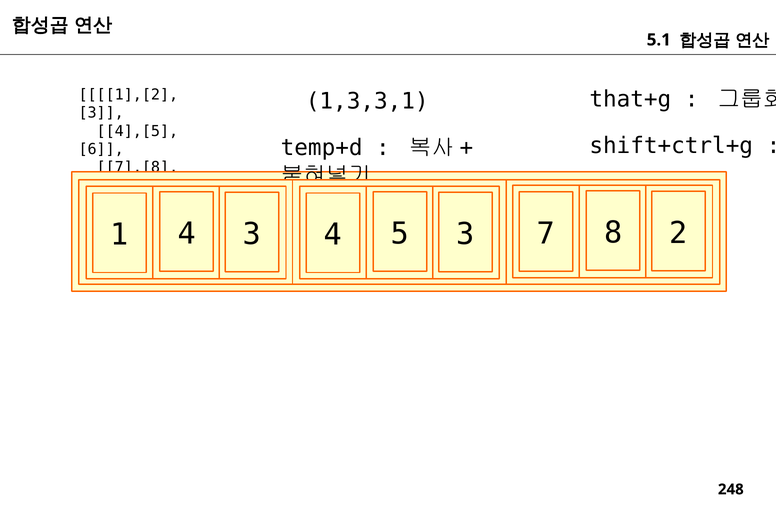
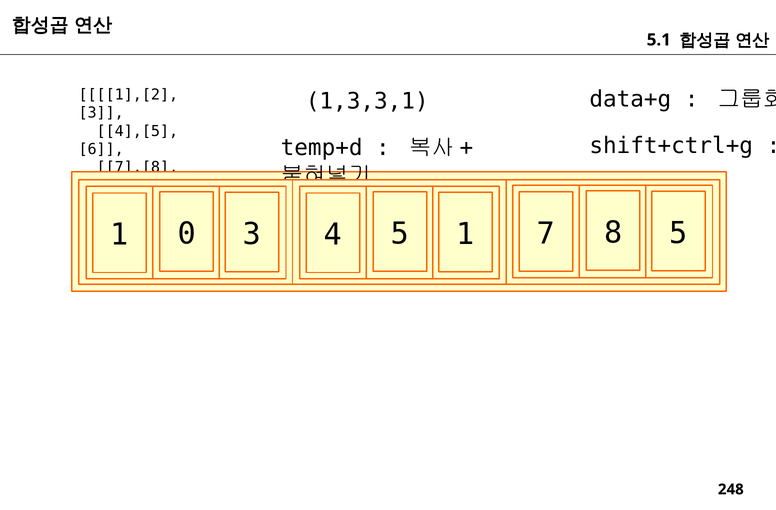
that+g: that+g -> data+g
1 4: 4 -> 0
5 3: 3 -> 1
8 2: 2 -> 5
